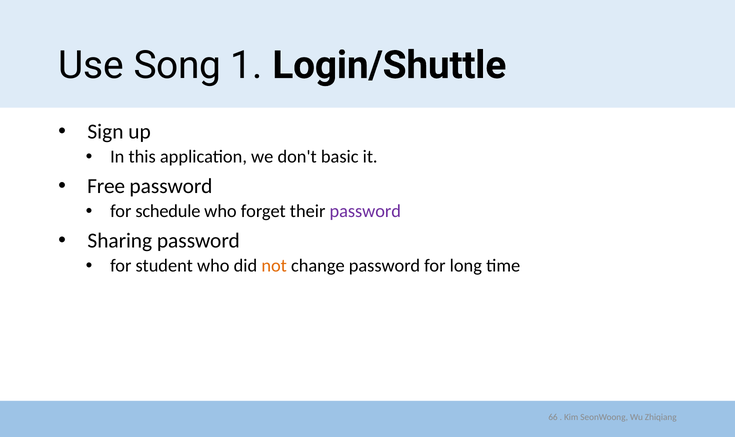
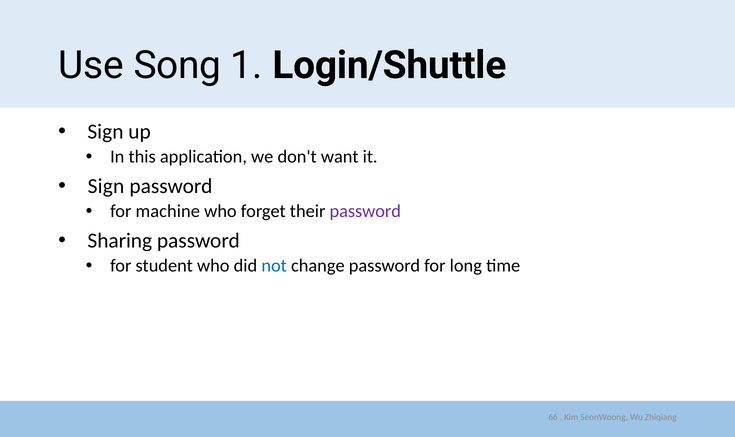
basic: basic -> want
Free at (106, 186): Free -> Sign
schedule: schedule -> machine
not colour: orange -> blue
